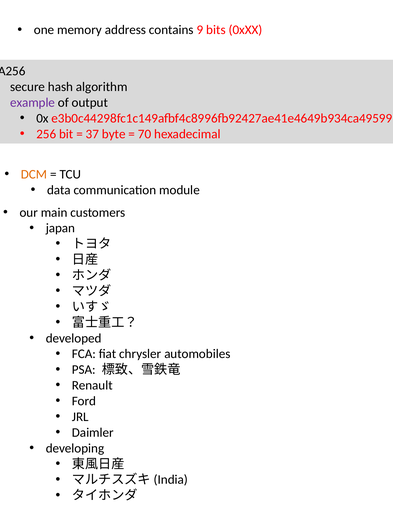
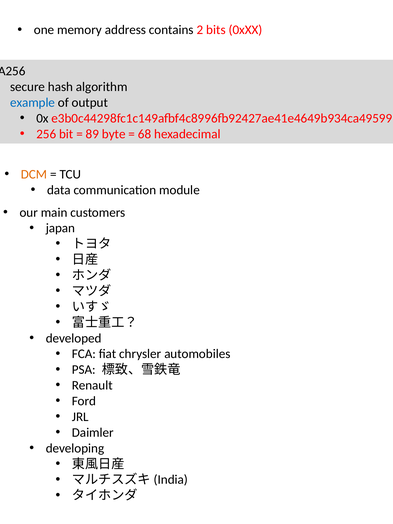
9: 9 -> 2
example colour: purple -> blue
37: 37 -> 89
70: 70 -> 68
